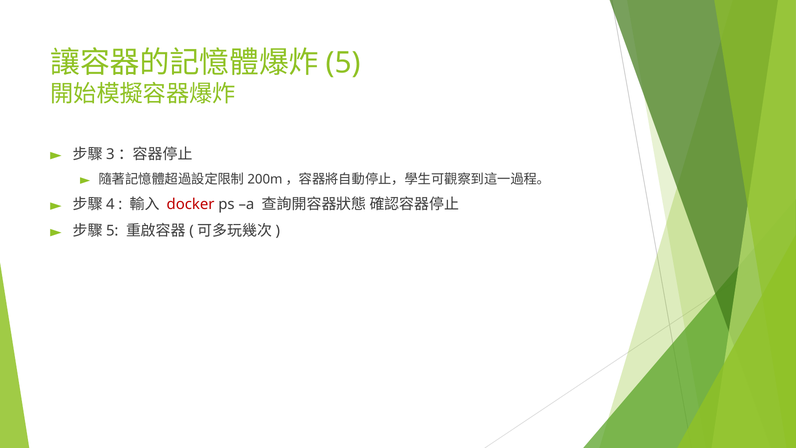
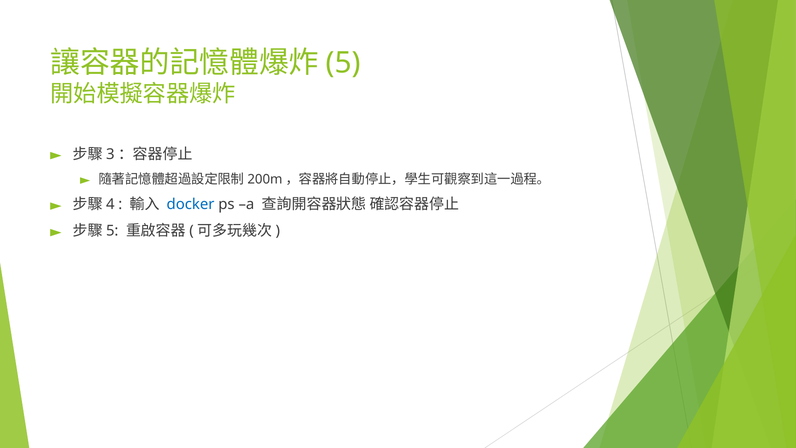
docker colour: red -> blue
